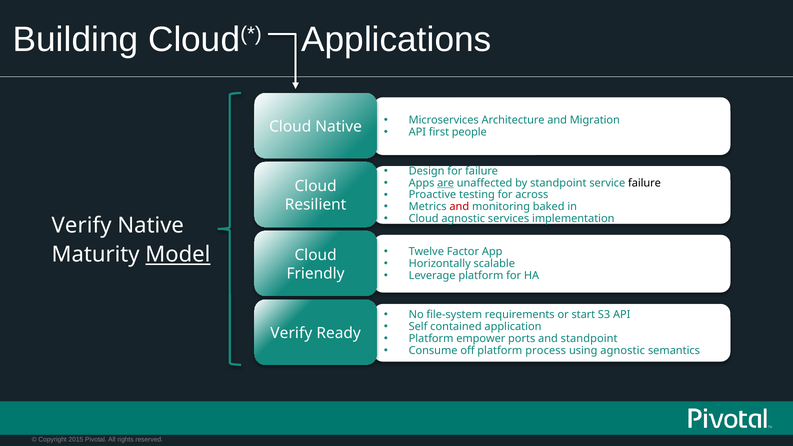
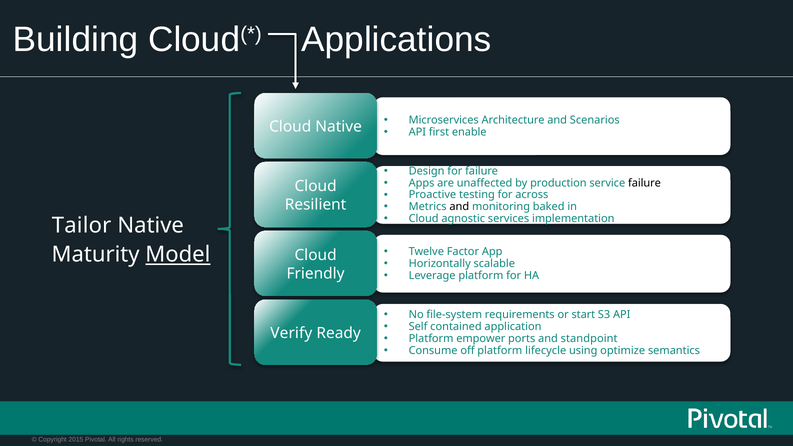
Migration: Migration -> Scenarios
people: people -> enable
are underline: present -> none
by standpoint: standpoint -> production
and at (459, 207) colour: red -> black
Verify at (82, 226): Verify -> Tailor
process: process -> lifecycle
using agnostic: agnostic -> optimize
